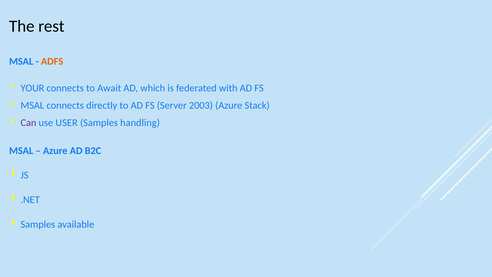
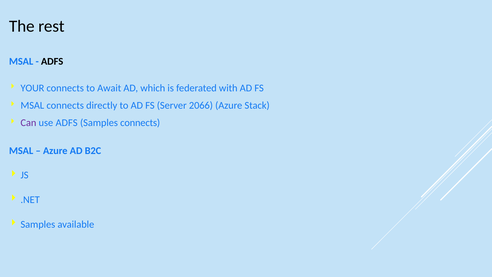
ADFS at (52, 61) colour: orange -> black
2003: 2003 -> 2066
use USER: USER -> ADFS
Samples handling: handling -> connects
